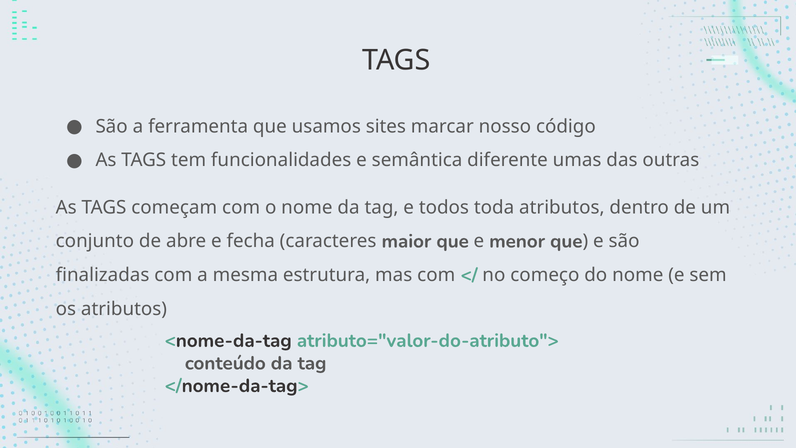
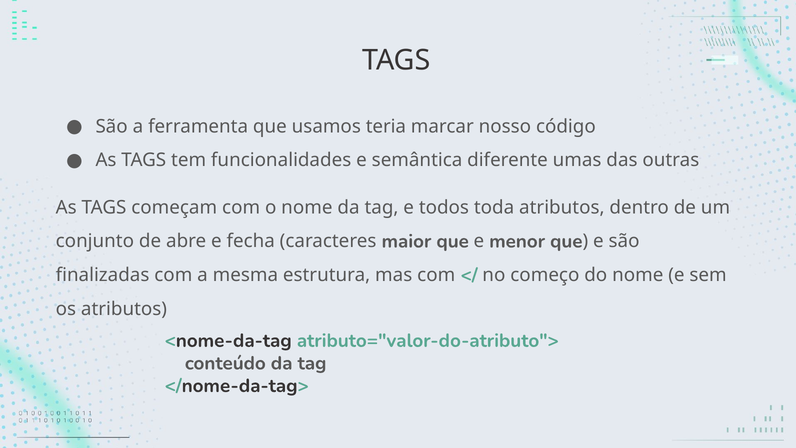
sites: sites -> teria
